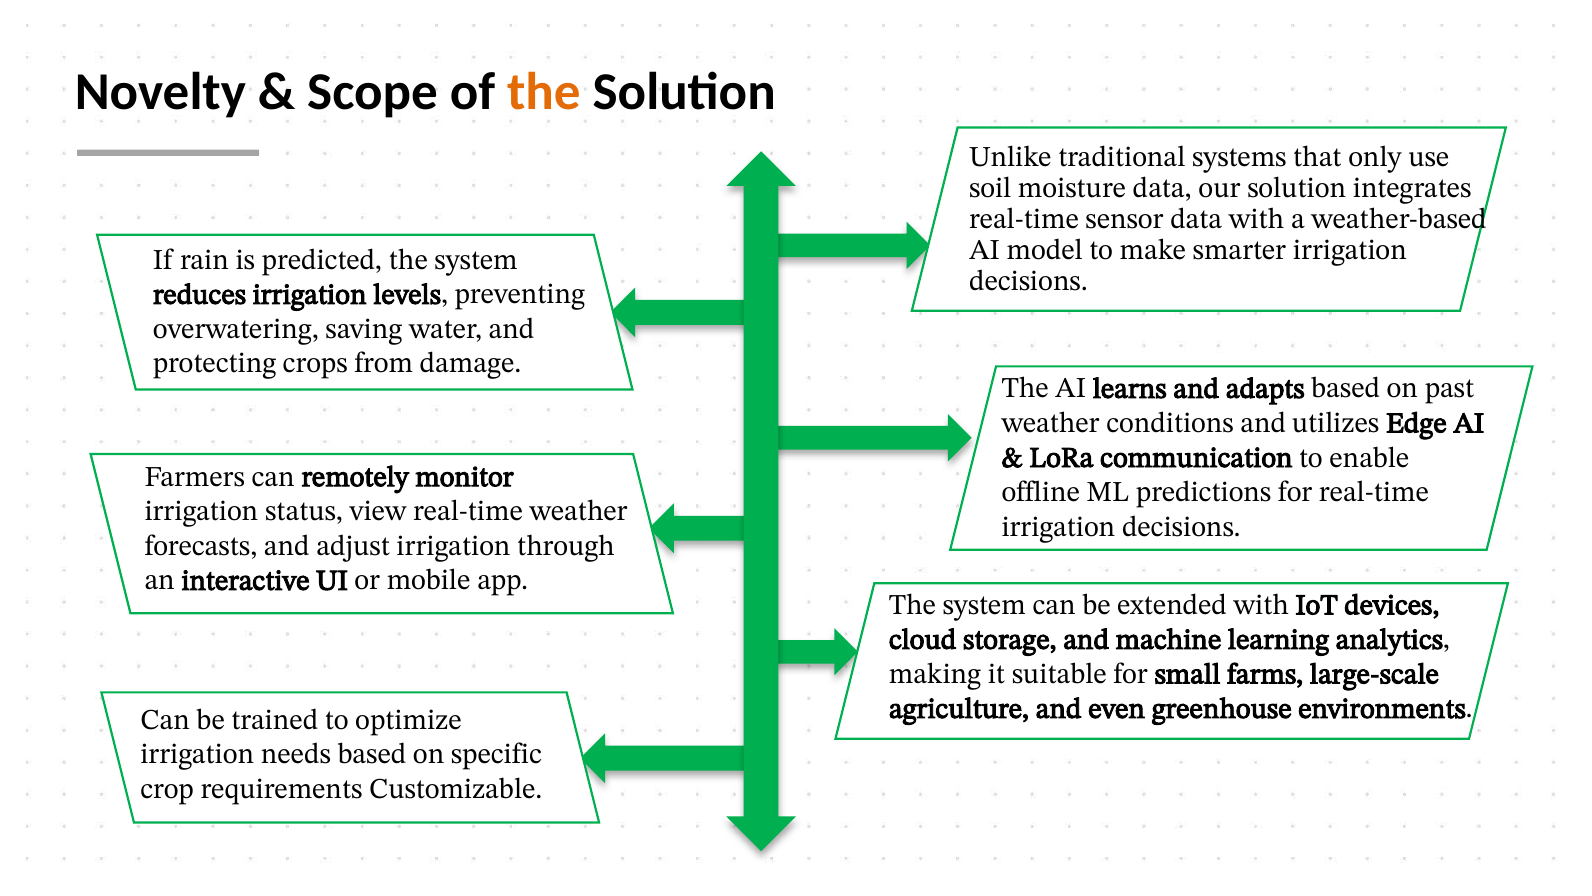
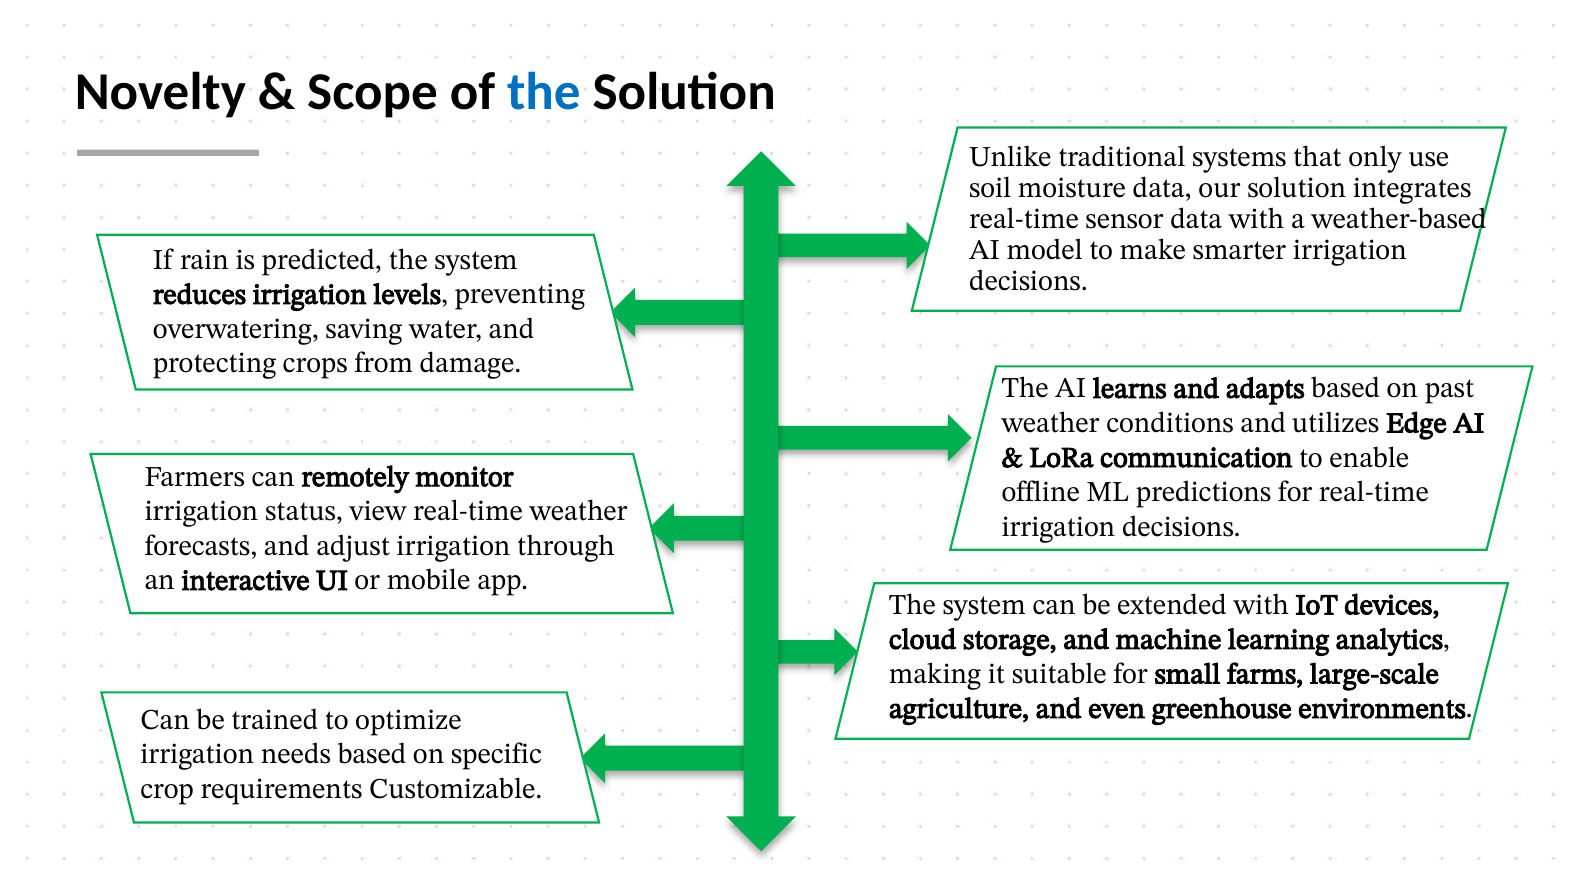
the at (544, 92) colour: orange -> blue
